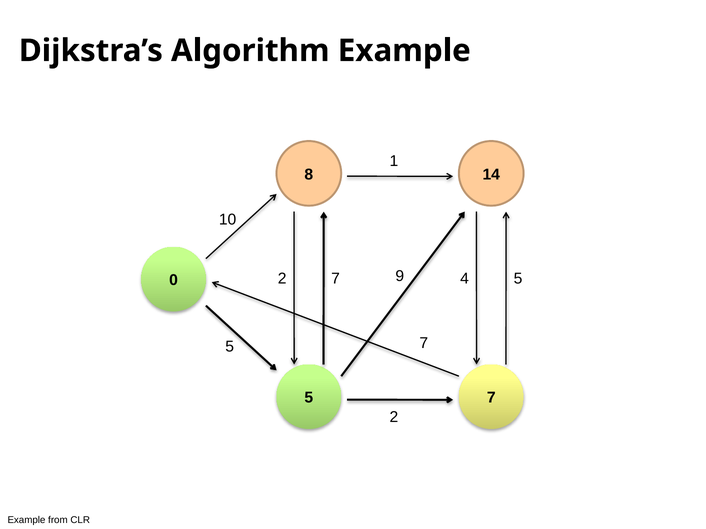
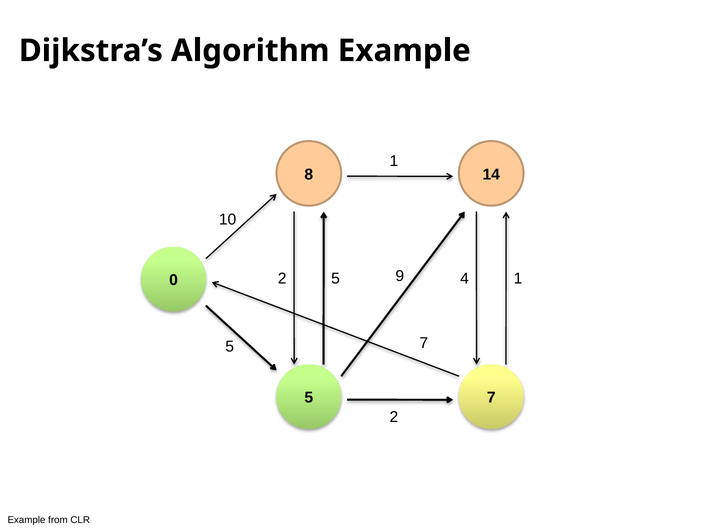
2 7: 7 -> 5
4 5: 5 -> 1
